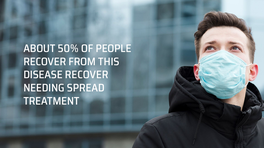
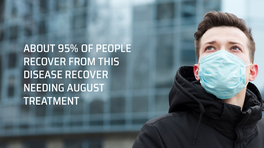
50%: 50% -> 95%
SPREAD: SPREAD -> AUGUST
